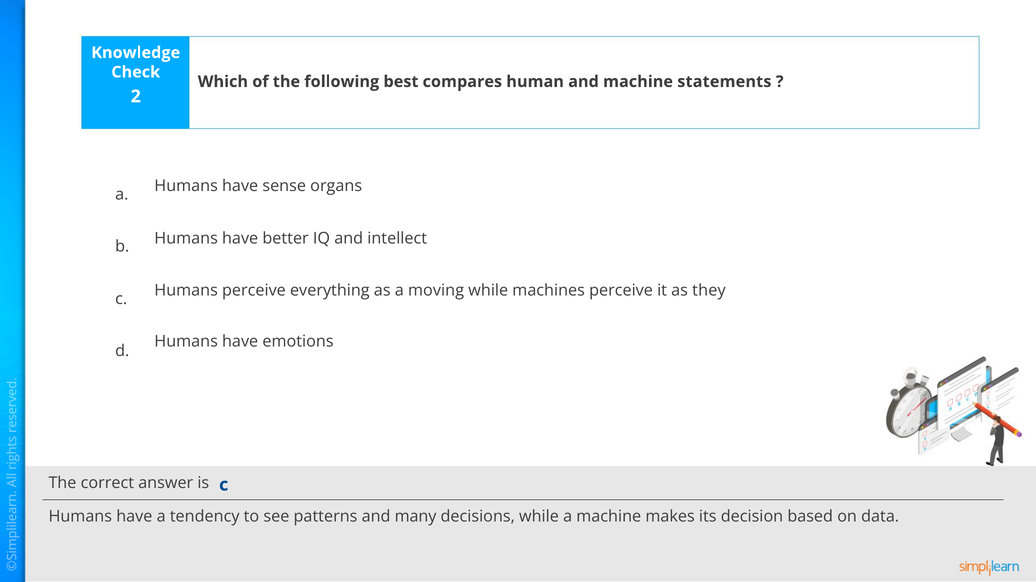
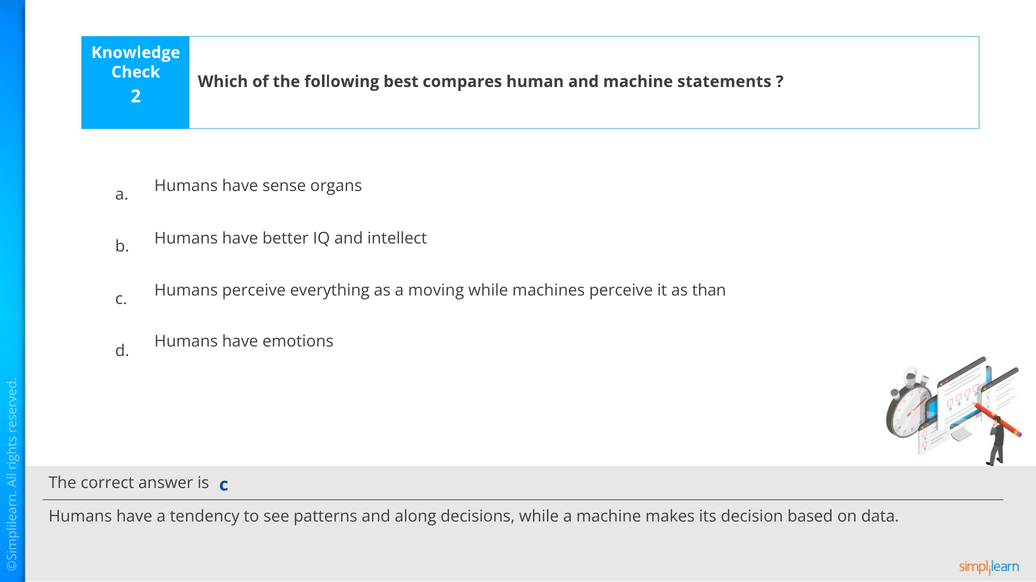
they: they -> than
many: many -> along
